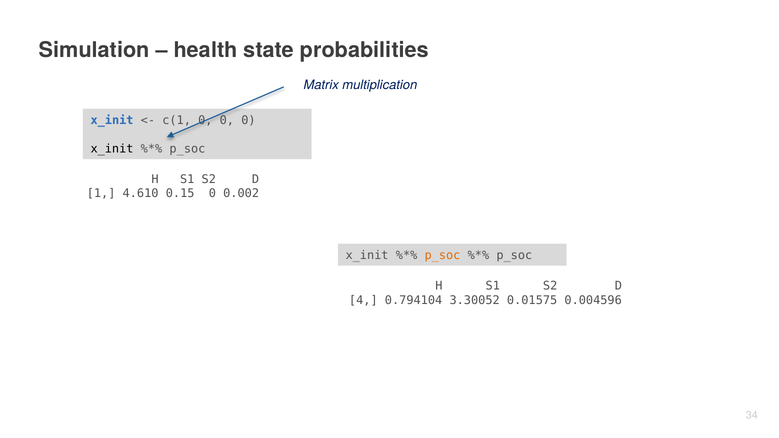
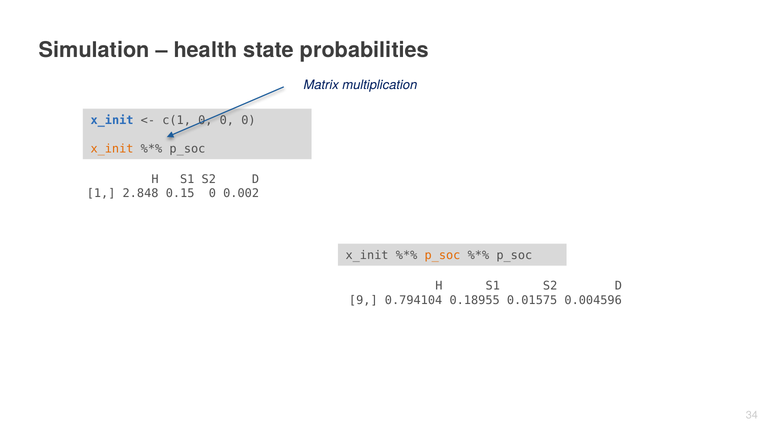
x_init at (112, 149) colour: black -> orange
4.610: 4.610 -> 2.848
4: 4 -> 9
3.30052: 3.30052 -> 0.18955
